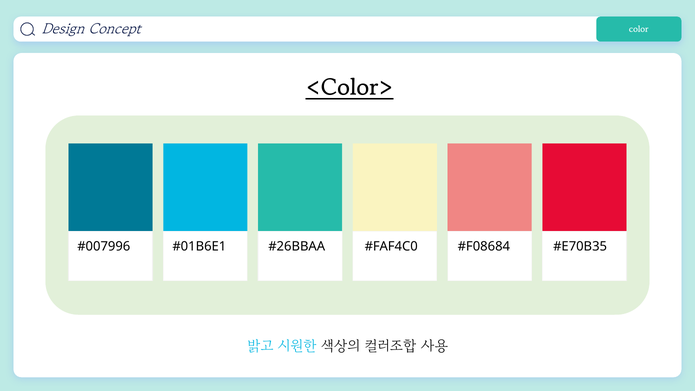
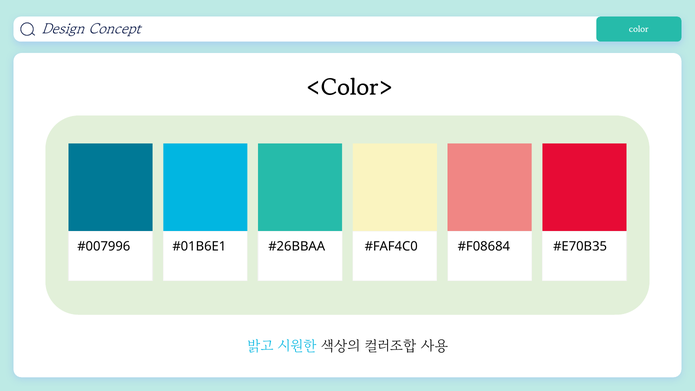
<Color> underline: present -> none
